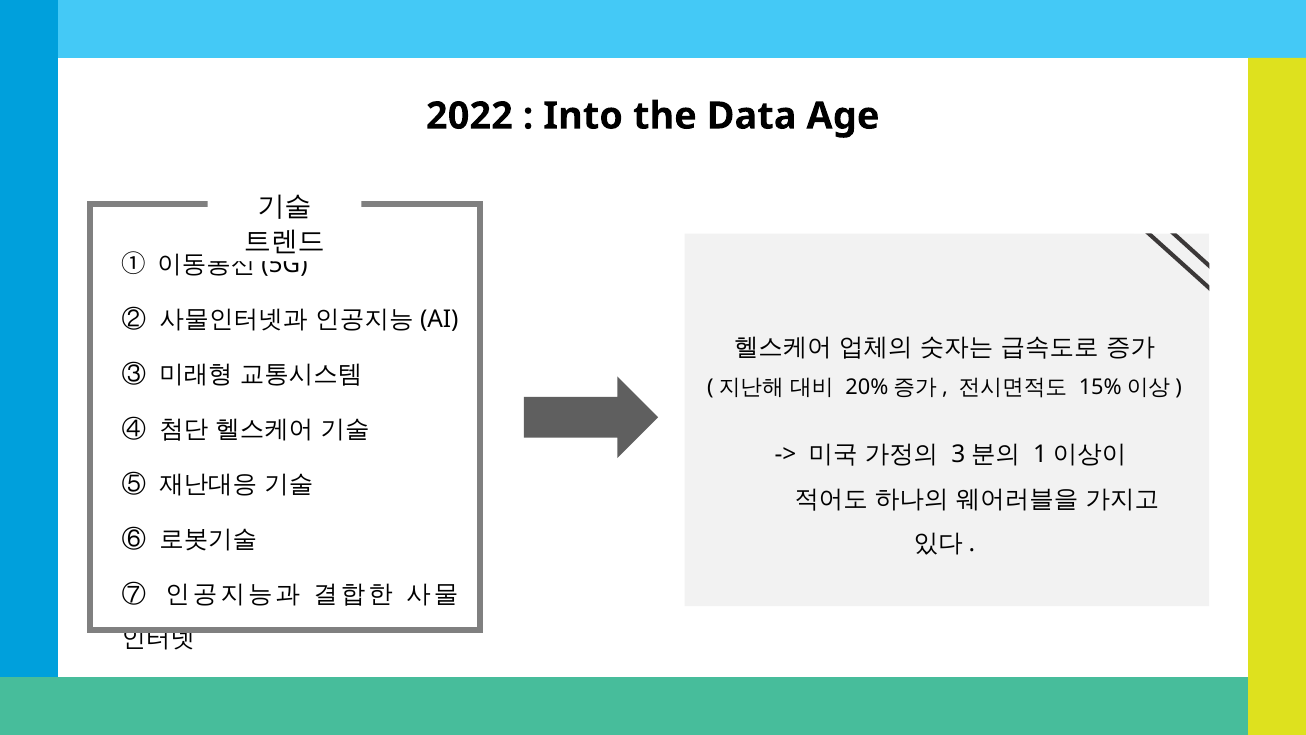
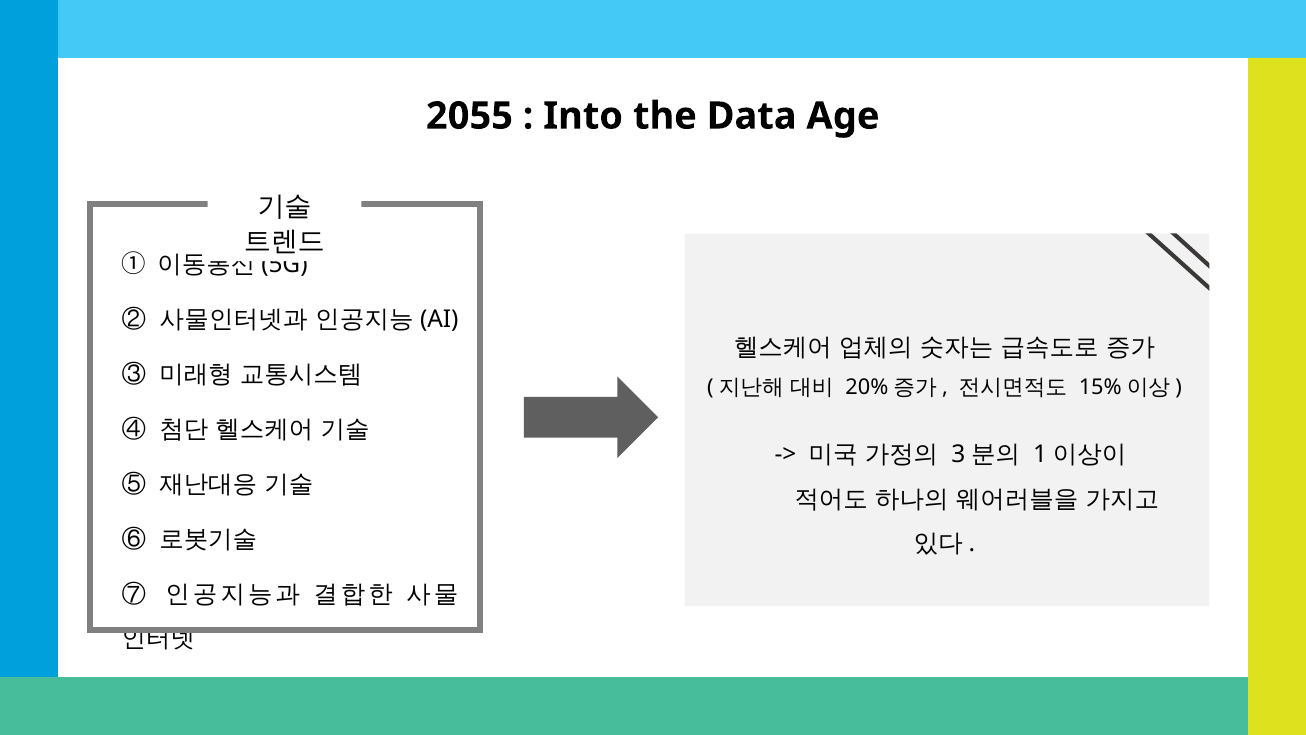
2022: 2022 -> 2055
